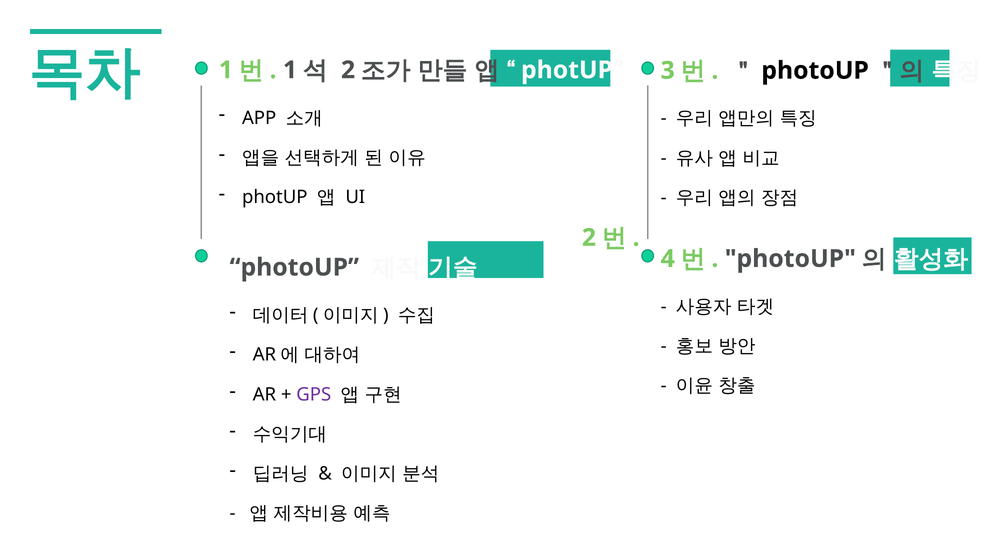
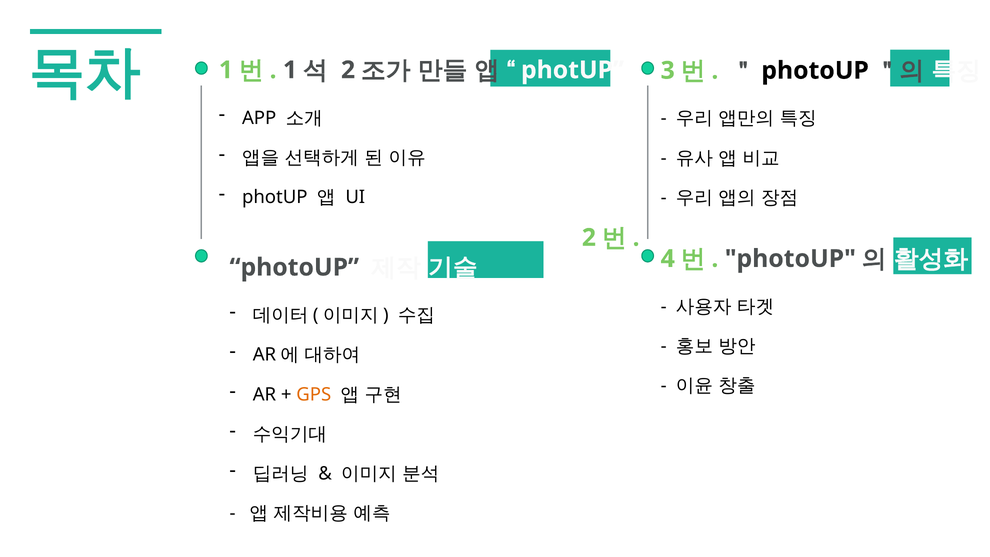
GPS colour: purple -> orange
